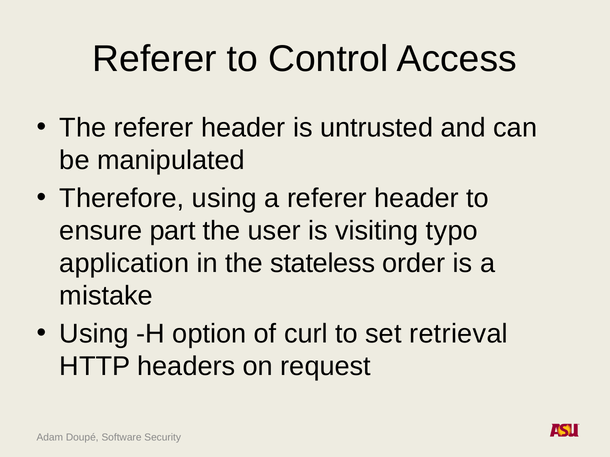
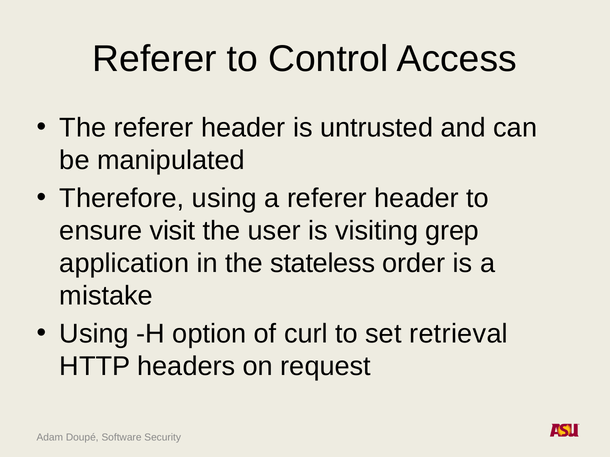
part: part -> visit
typo: typo -> grep
